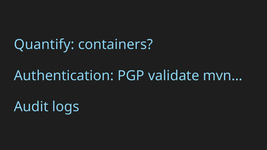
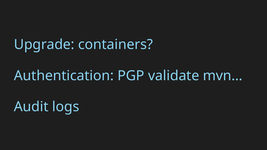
Quantify: Quantify -> Upgrade
